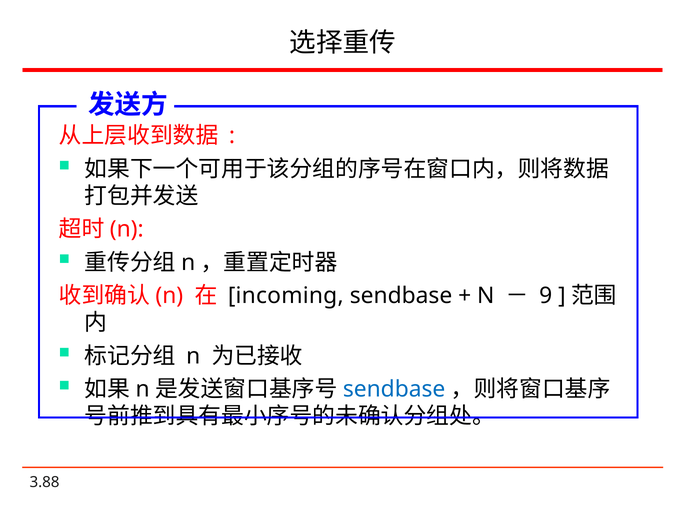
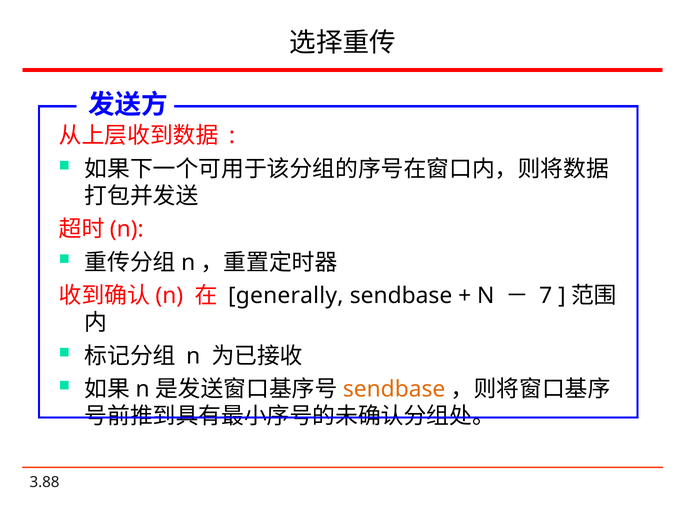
incoming: incoming -> generally
9: 9 -> 7
sendbase at (394, 389) colour: blue -> orange
